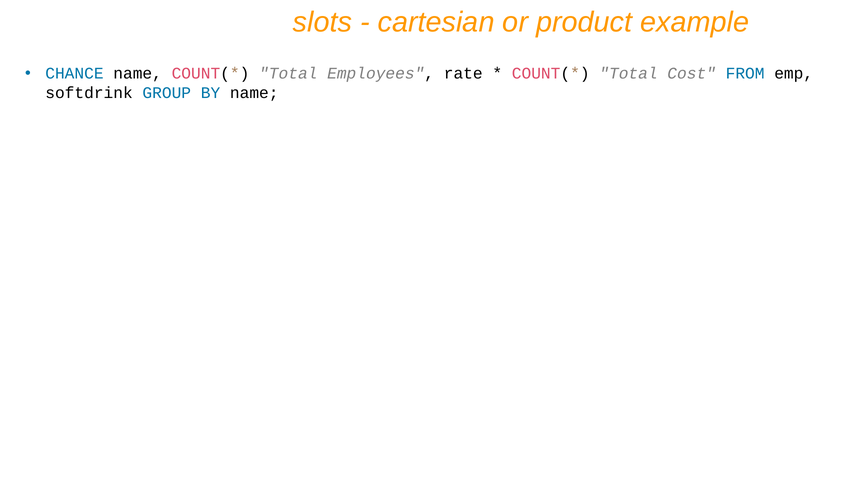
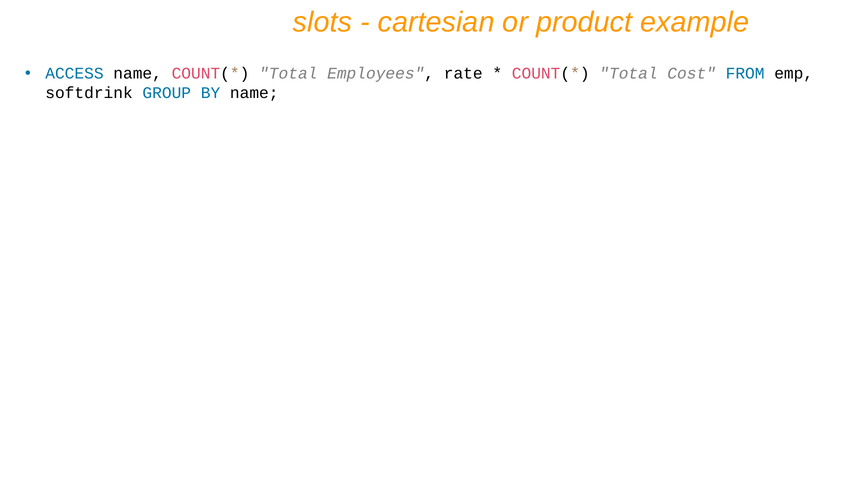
CHANCE: CHANCE -> ACCESS
